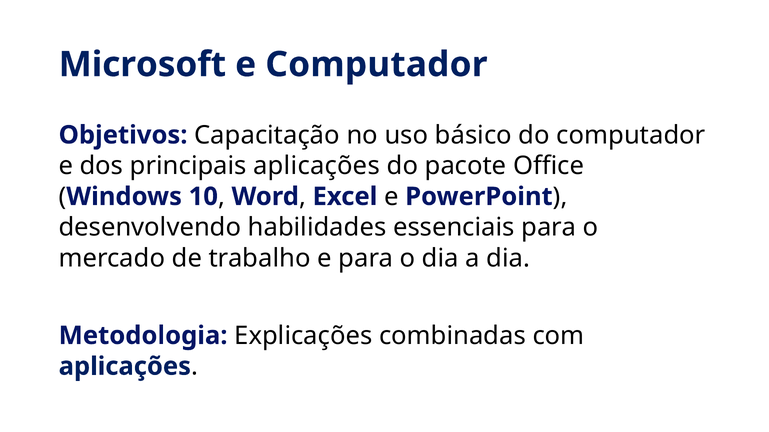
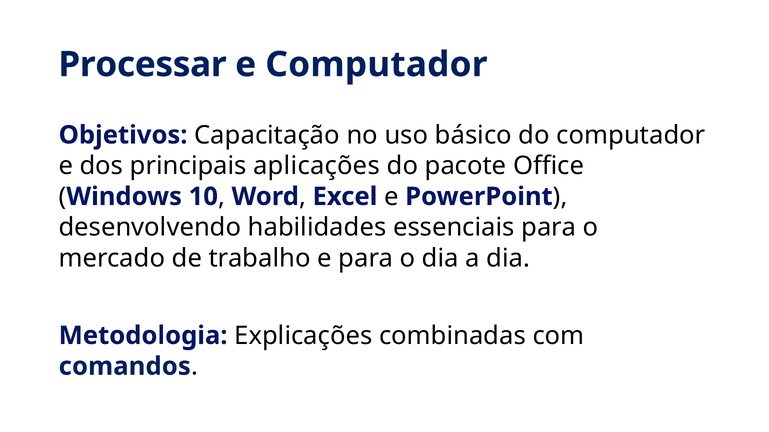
Microsoft: Microsoft -> Processar
aplicações at (125, 367): aplicações -> comandos
